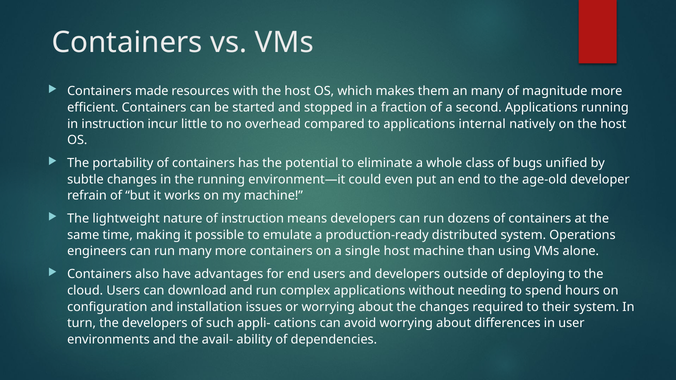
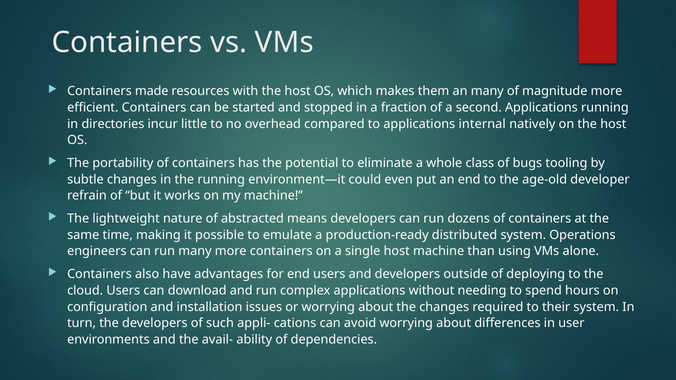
in instruction: instruction -> directories
unified: unified -> tooling
of instruction: instruction -> abstracted
